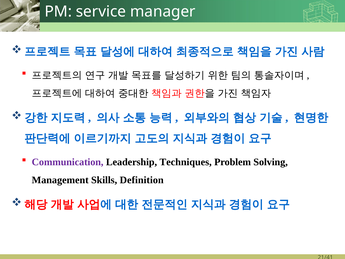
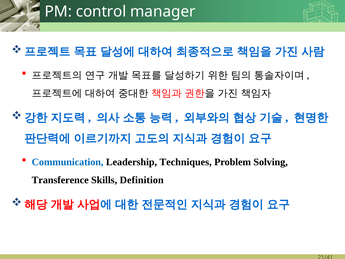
service: service -> control
Communication colour: purple -> blue
Management: Management -> Transference
